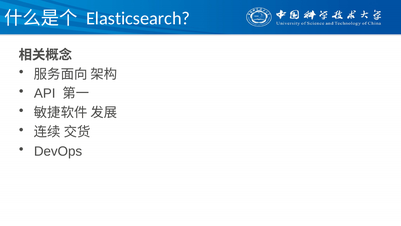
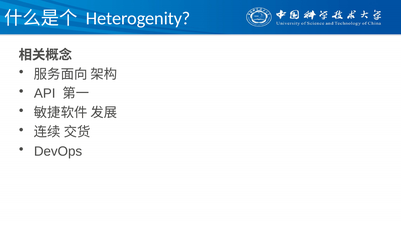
Elasticsearch: Elasticsearch -> Heterogenity
